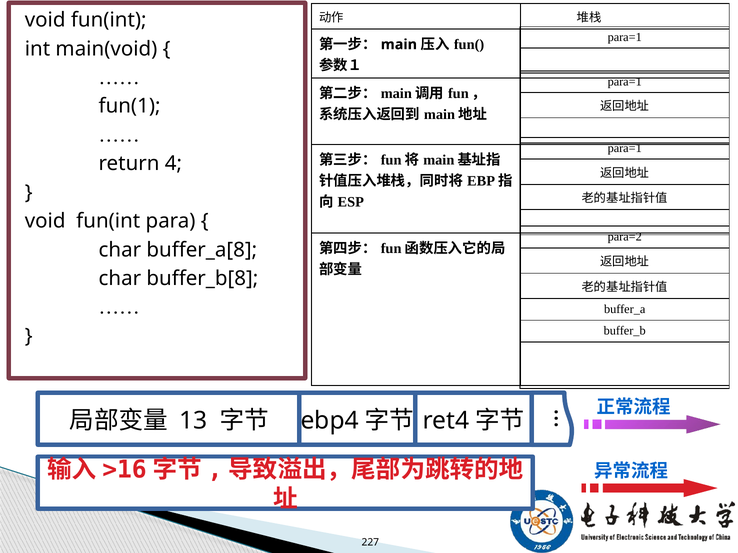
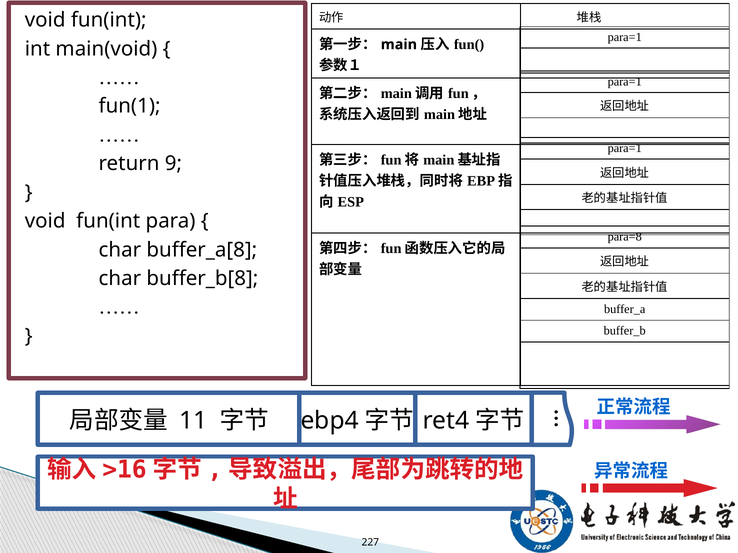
4: 4 -> 9
para=2: para=2 -> para=8
13: 13 -> 11
